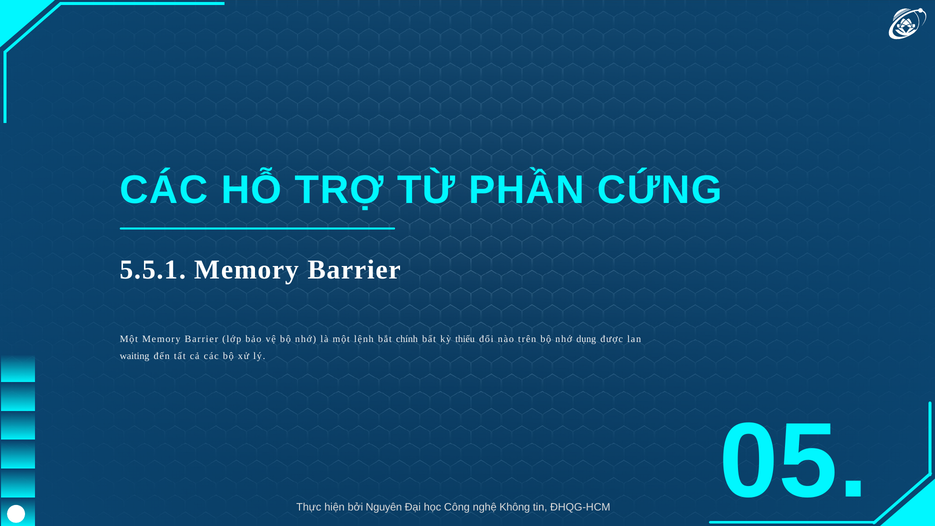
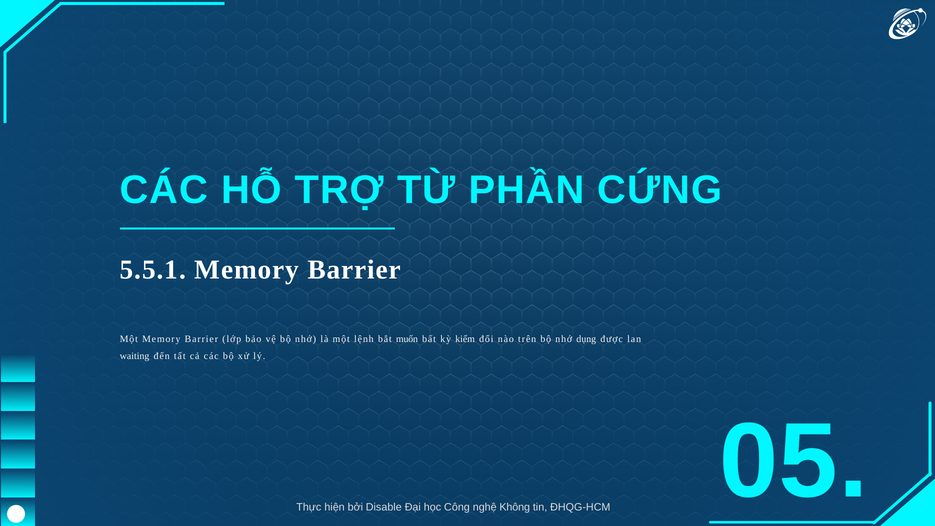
chính: chính -> muốn
thiếu: thiếu -> kiểm
Nguyên: Nguyên -> Disable
